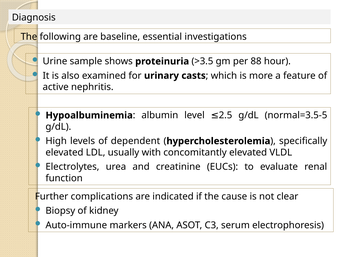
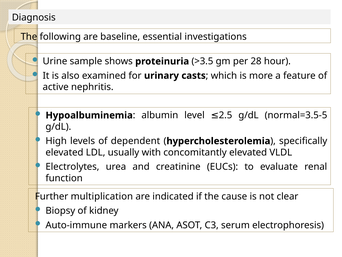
88: 88 -> 28
complications: complications -> multiplication
